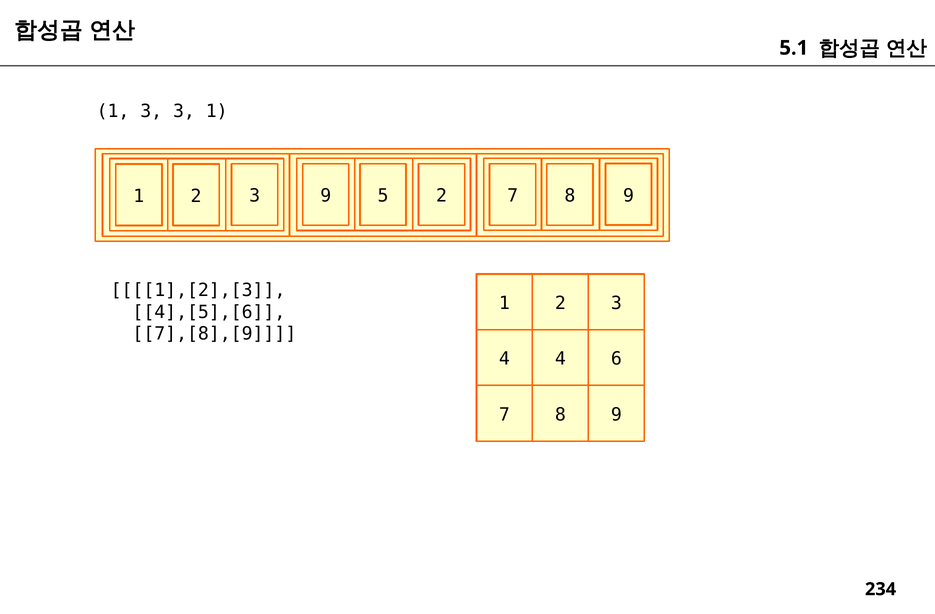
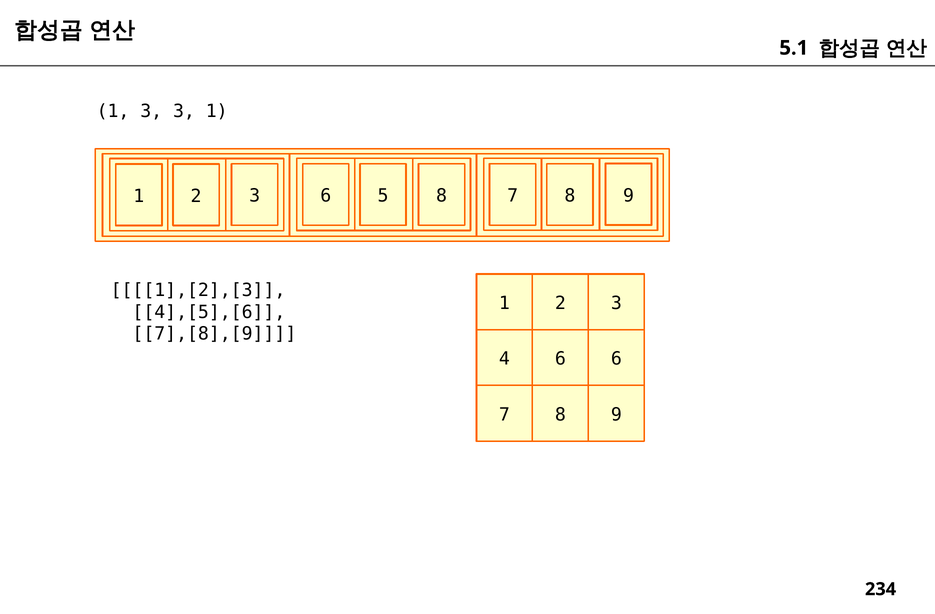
3 9: 9 -> 6
5 2: 2 -> 8
4 4: 4 -> 6
